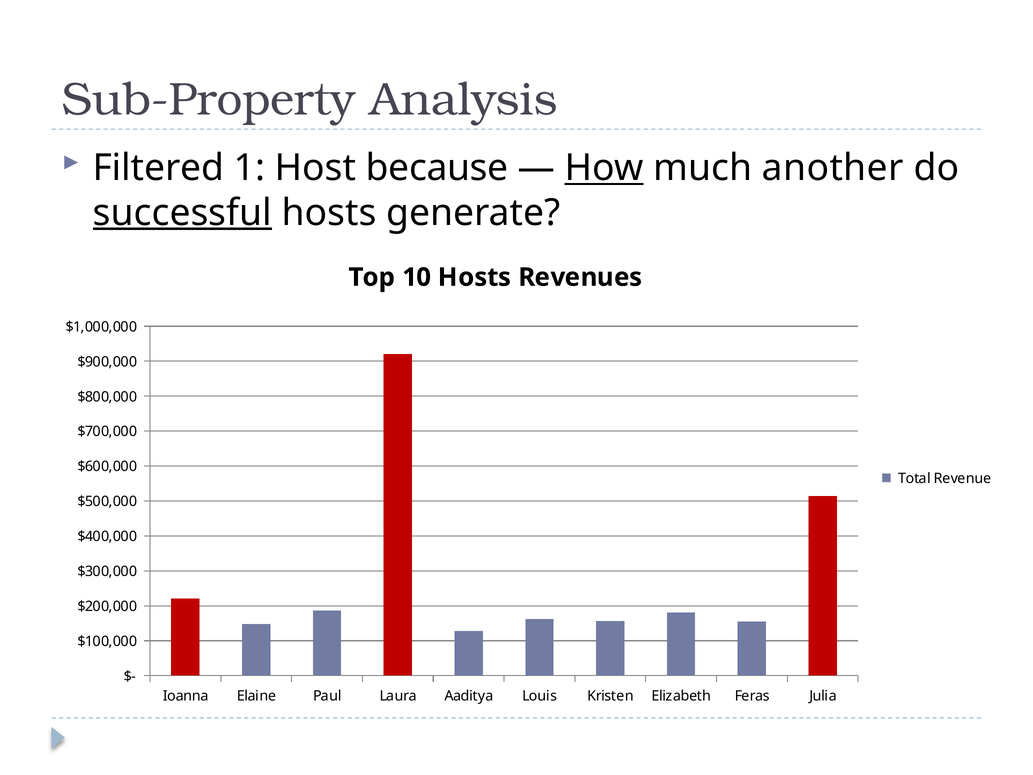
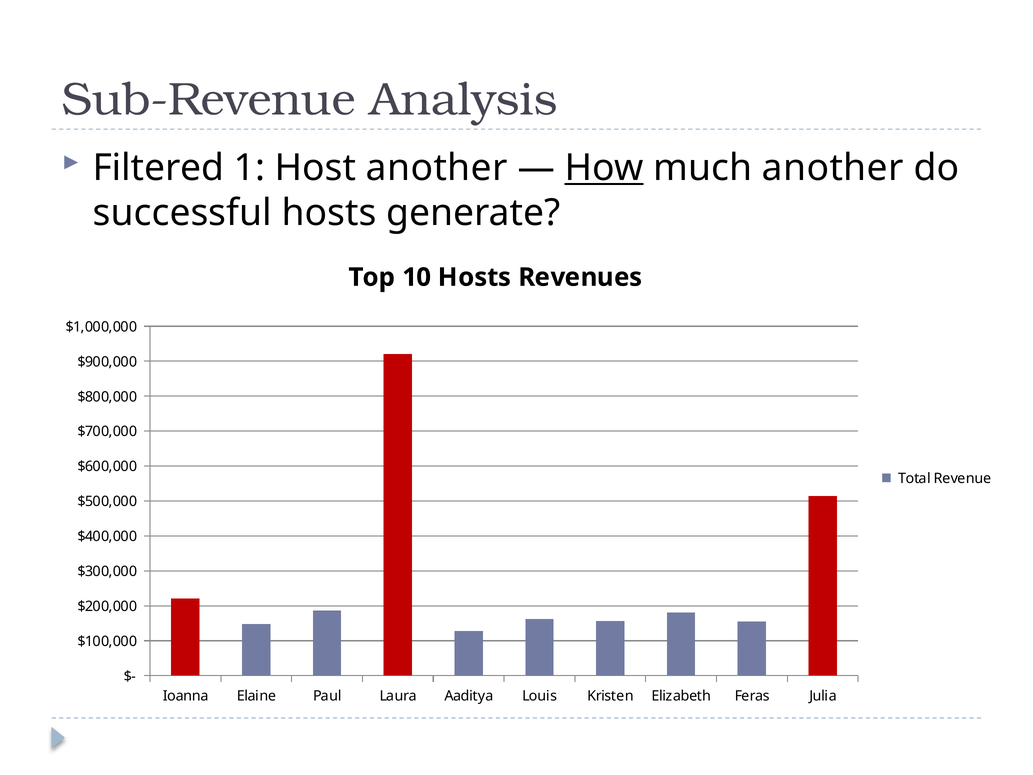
Sub-Property: Sub-Property -> Sub-Revenue
Host because: because -> another
successful underline: present -> none
